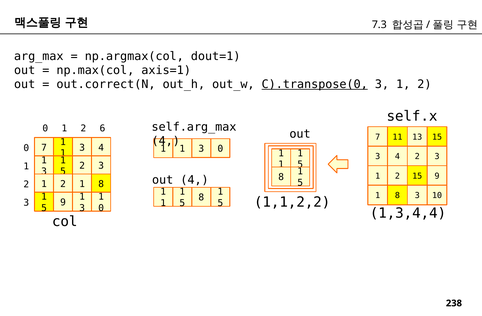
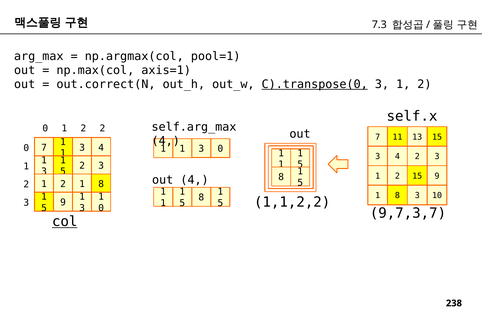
dout=1: dout=1 -> pool=1
2 6: 6 -> 2
1,3,4,4: 1,3,4,4 -> 9,7,3,7
col underline: none -> present
